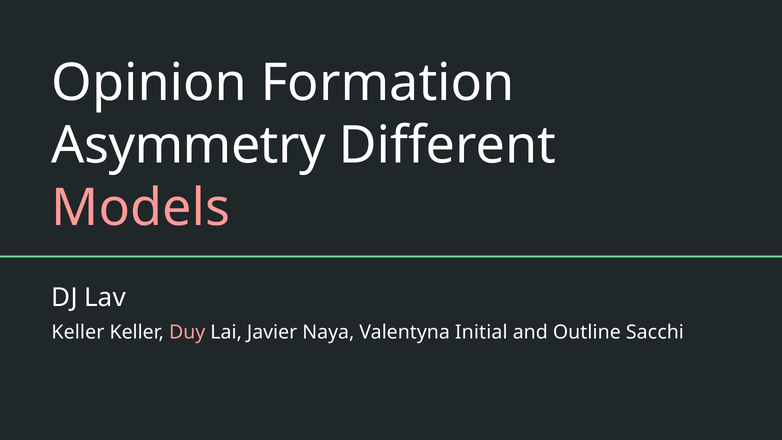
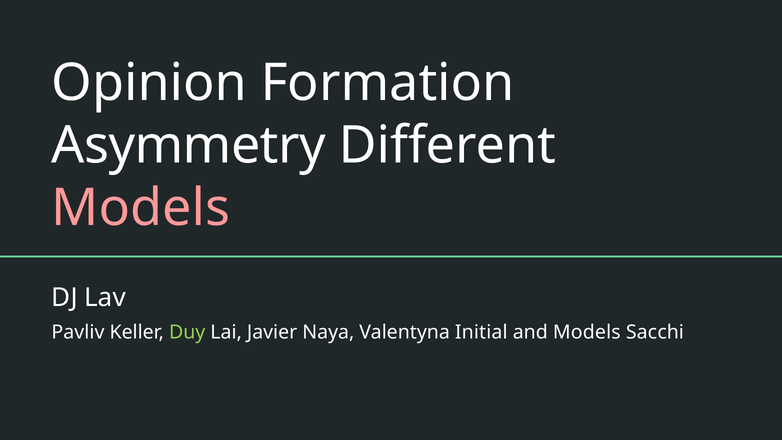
Keller at (78, 332): Keller -> Pavliv
Duy colour: pink -> light green
and Outline: Outline -> Models
